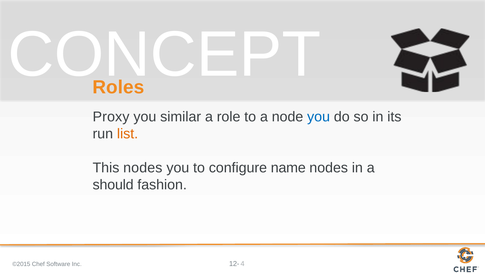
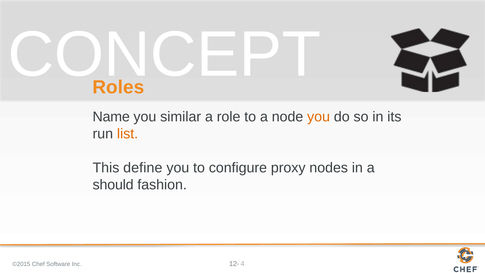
Proxy: Proxy -> Name
you at (319, 117) colour: blue -> orange
This nodes: nodes -> define
name: name -> proxy
